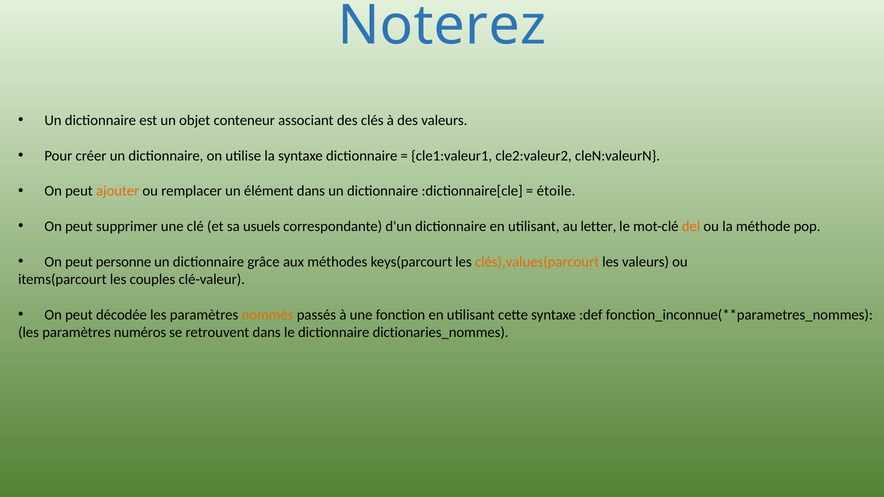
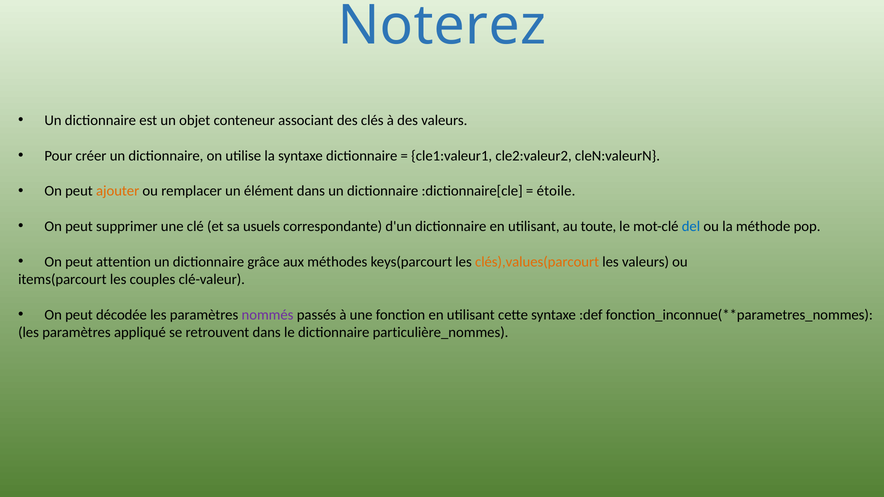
letter: letter -> toute
del colour: orange -> blue
personne: personne -> attention
nommés colour: orange -> purple
numéros: numéros -> appliqué
dictionaries_nommes: dictionaries_nommes -> particulière_nommes
